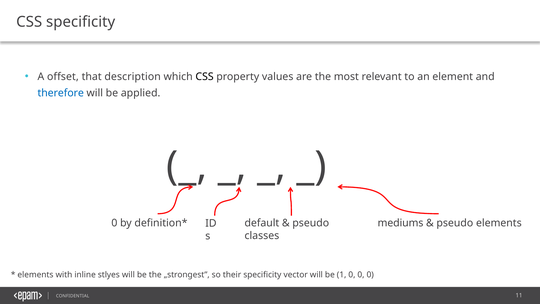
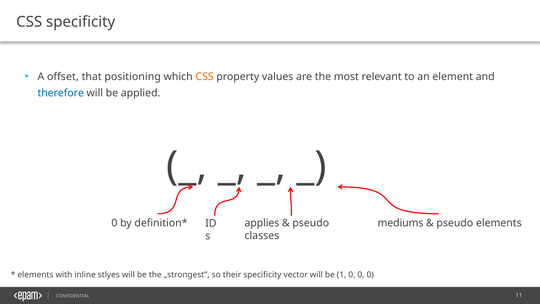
description: description -> positioning
CSS at (205, 77) colour: black -> orange
default: default -> applies
